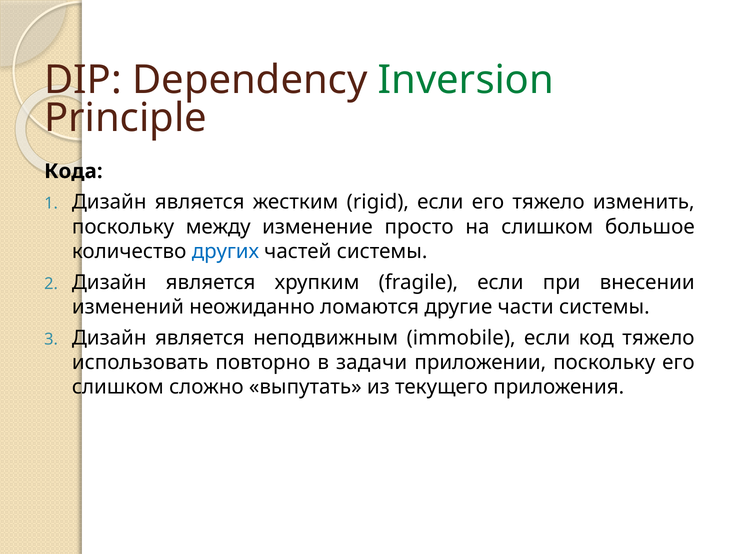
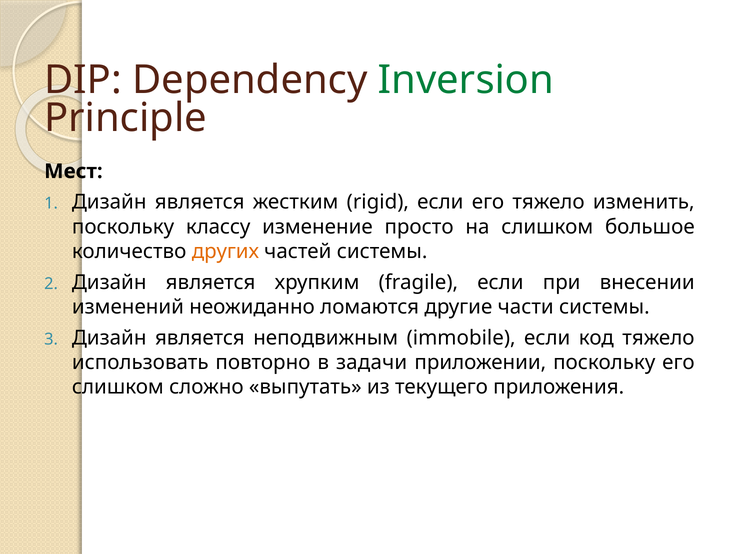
Кода: Кода -> Мест
между: между -> классу
других colour: blue -> orange
